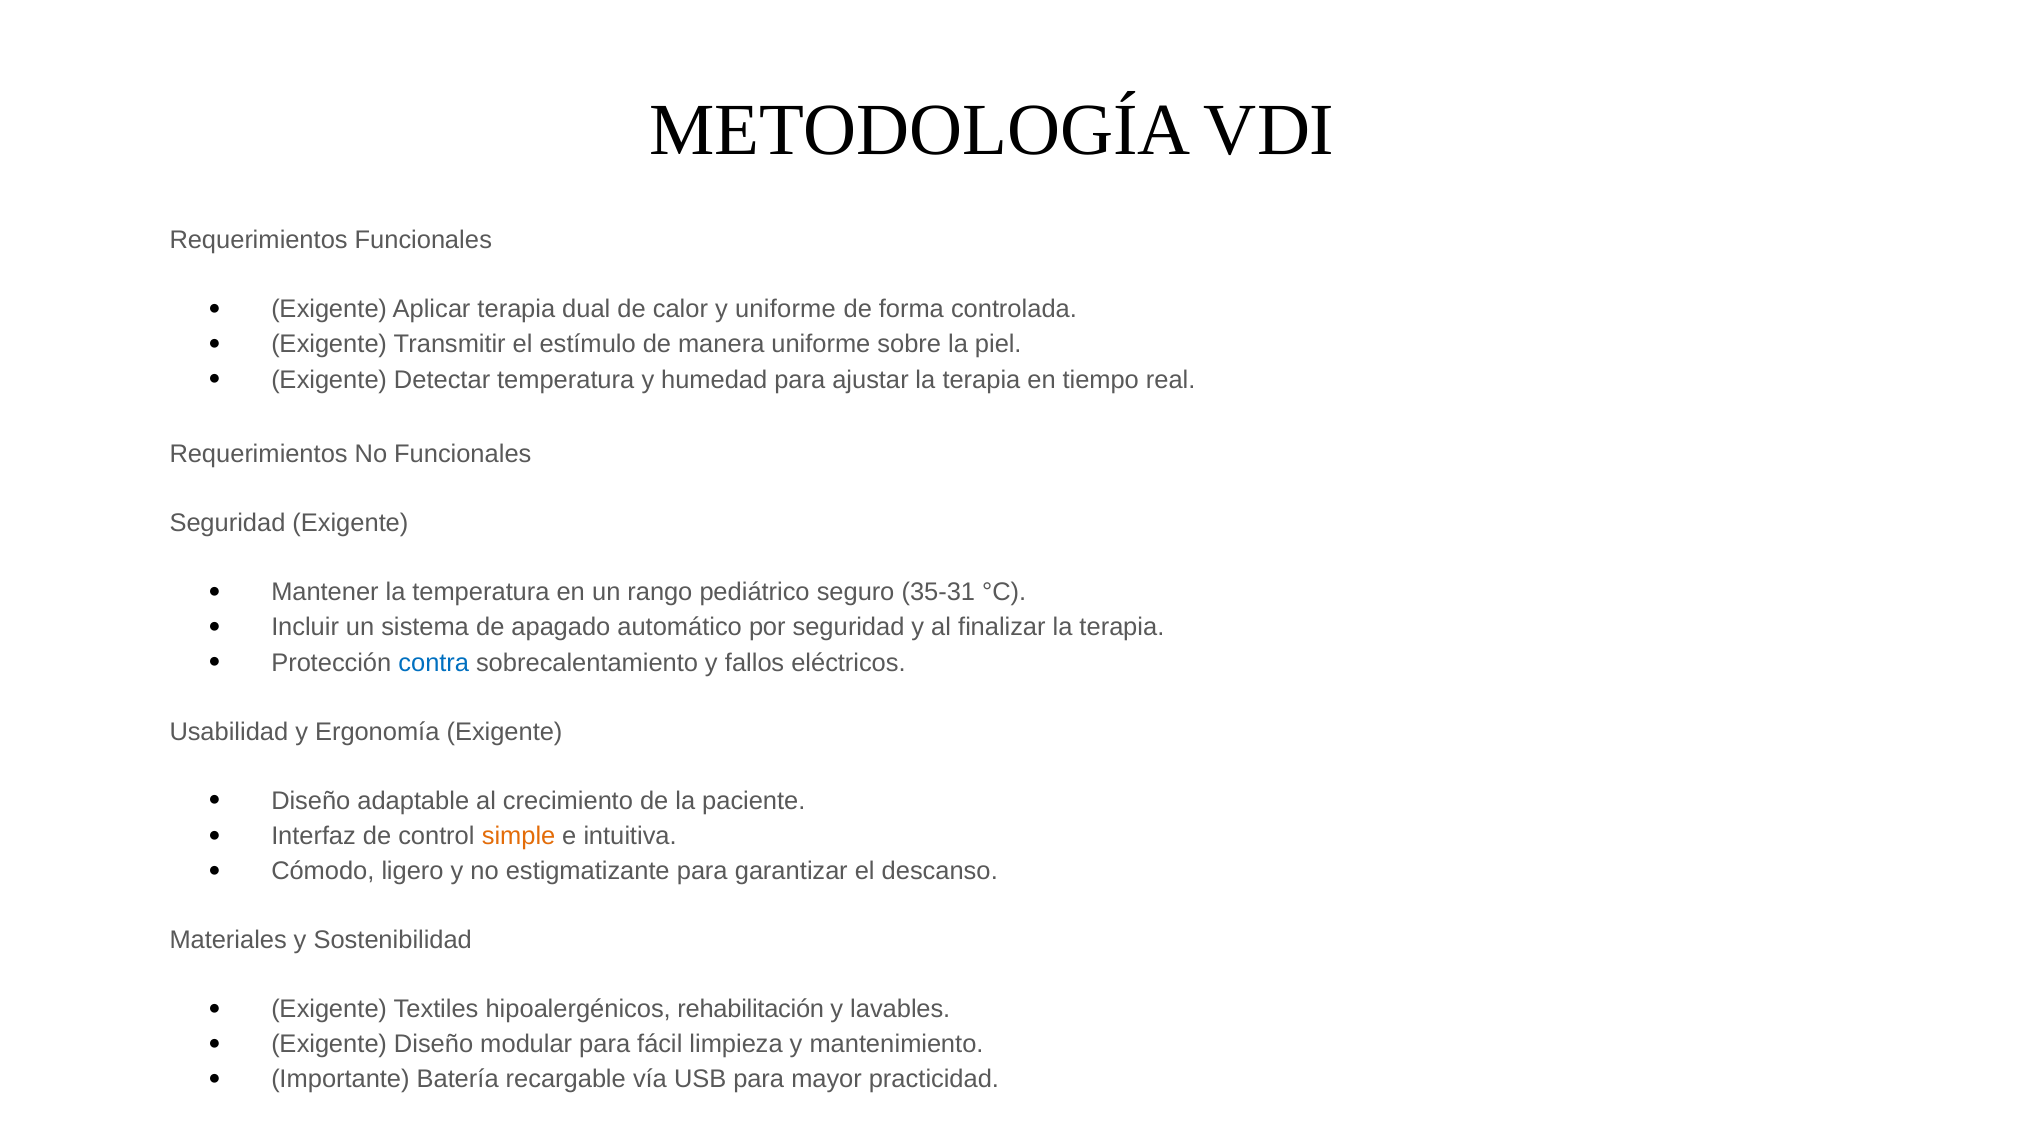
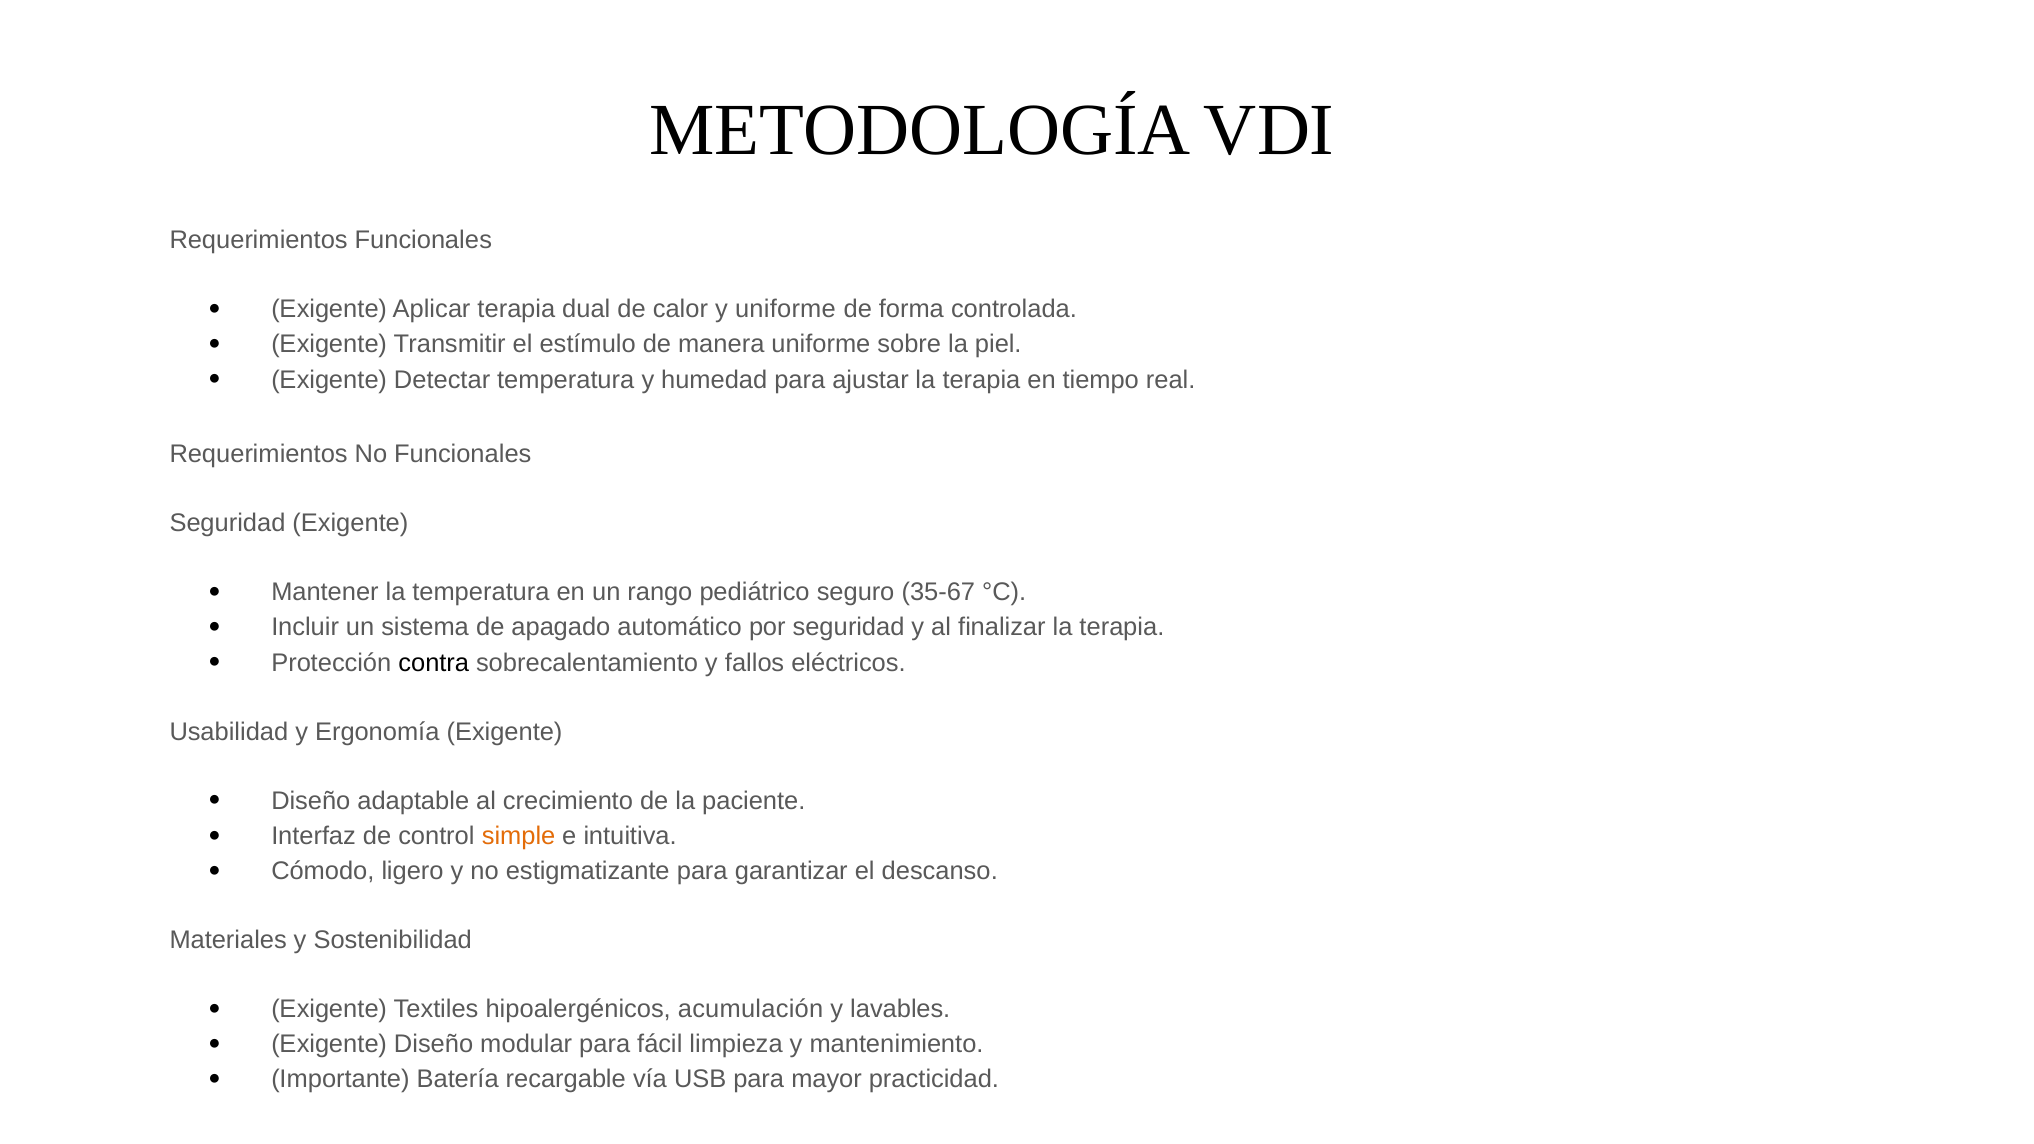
35-31: 35-31 -> 35-67
contra colour: blue -> black
rehabilitación: rehabilitación -> acumulación
